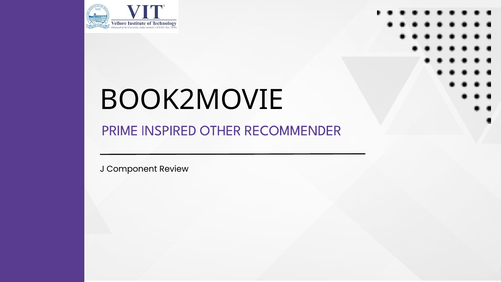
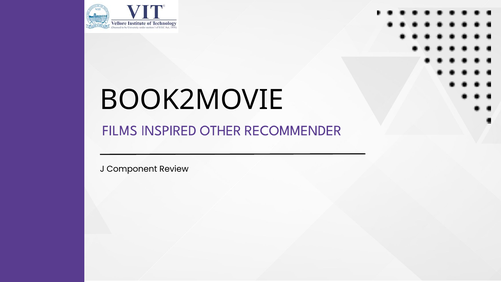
PRIME: PRIME -> FILMS
